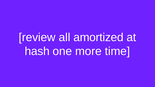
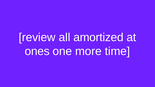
hash: hash -> ones
